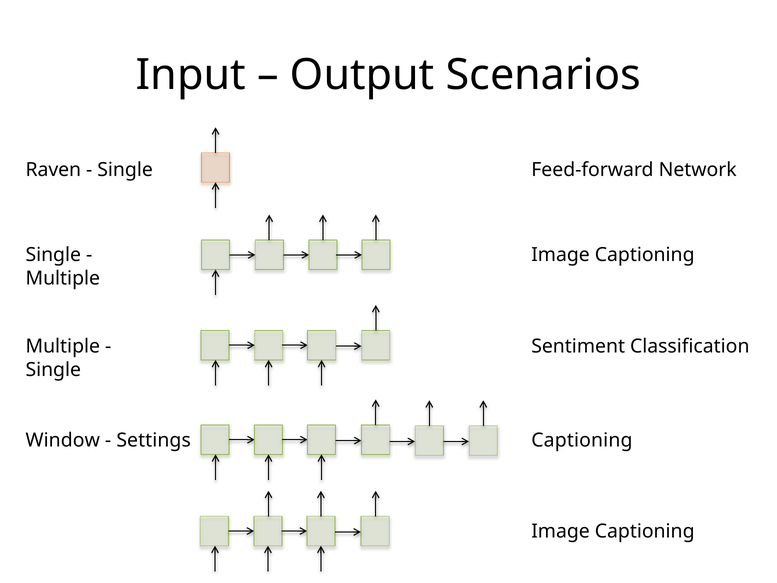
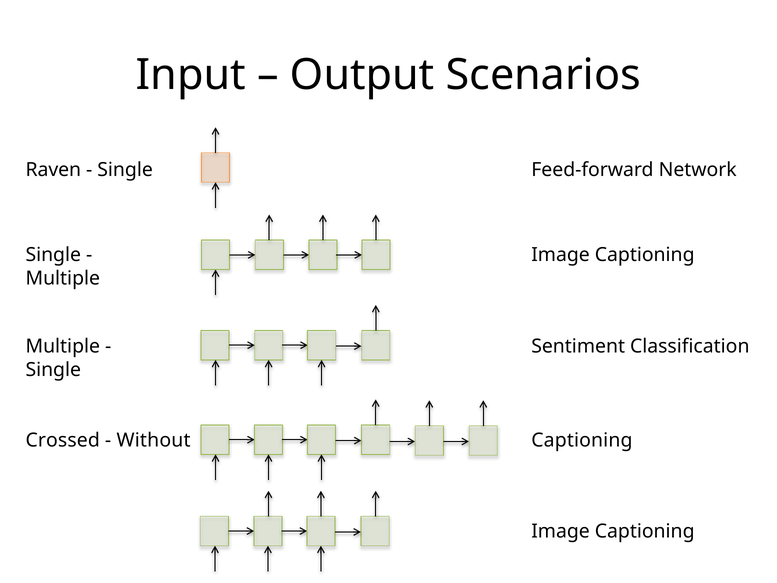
Window: Window -> Crossed
Settings: Settings -> Without
